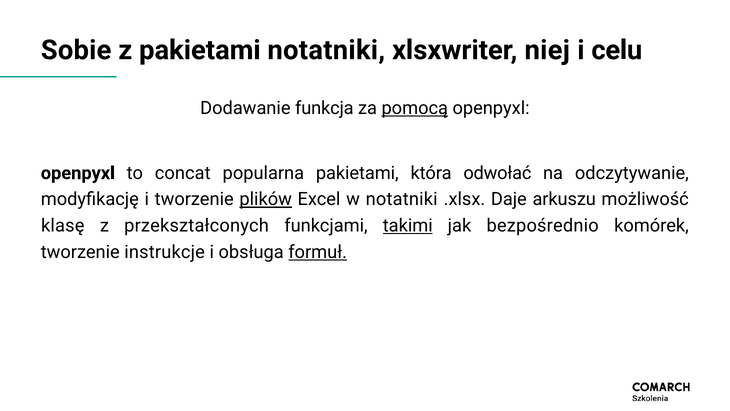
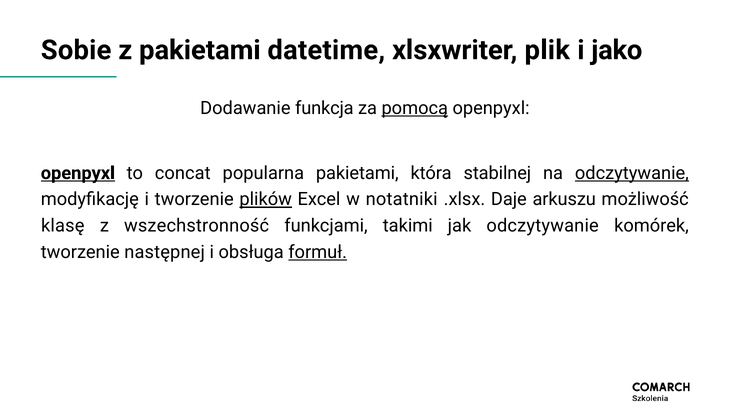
pakietami notatniki: notatniki -> datetime
niej: niej -> plik
celu: celu -> jako
openpyxl at (78, 173) underline: none -> present
odwołać: odwołać -> stabilnej
odczytywanie at (632, 173) underline: none -> present
przekształconych: przekształconych -> wszechstronność
takimi underline: present -> none
jak bezpośrednio: bezpośrednio -> odczytywanie
instrukcje: instrukcje -> następnej
